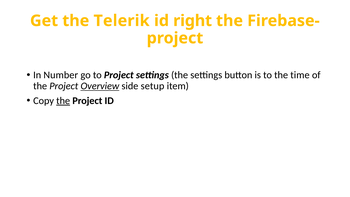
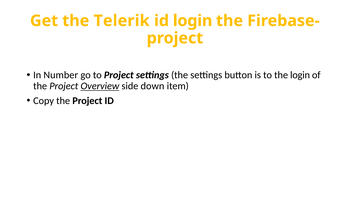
id right: right -> login
the time: time -> login
setup: setup -> down
the at (63, 101) underline: present -> none
